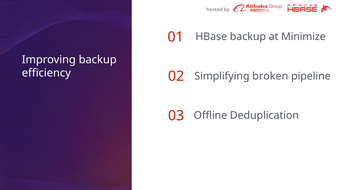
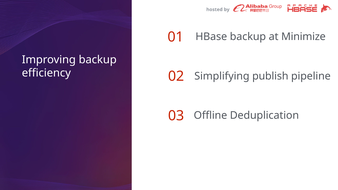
broken: broken -> publish
